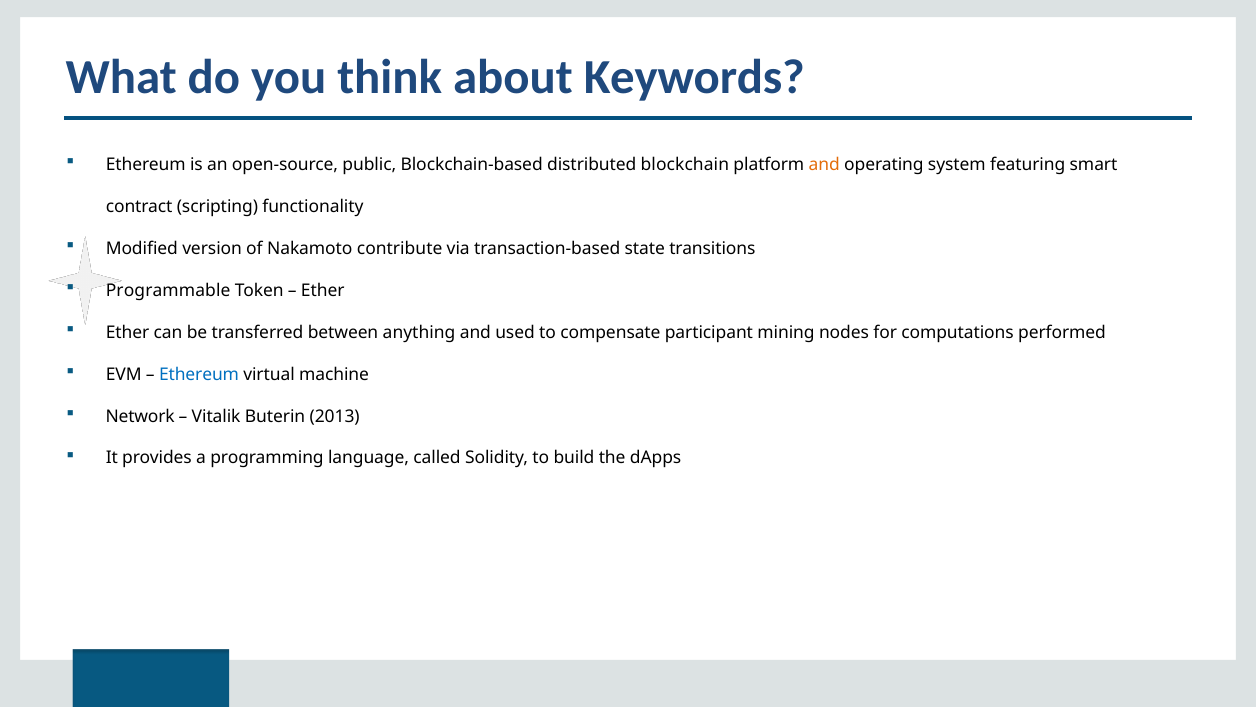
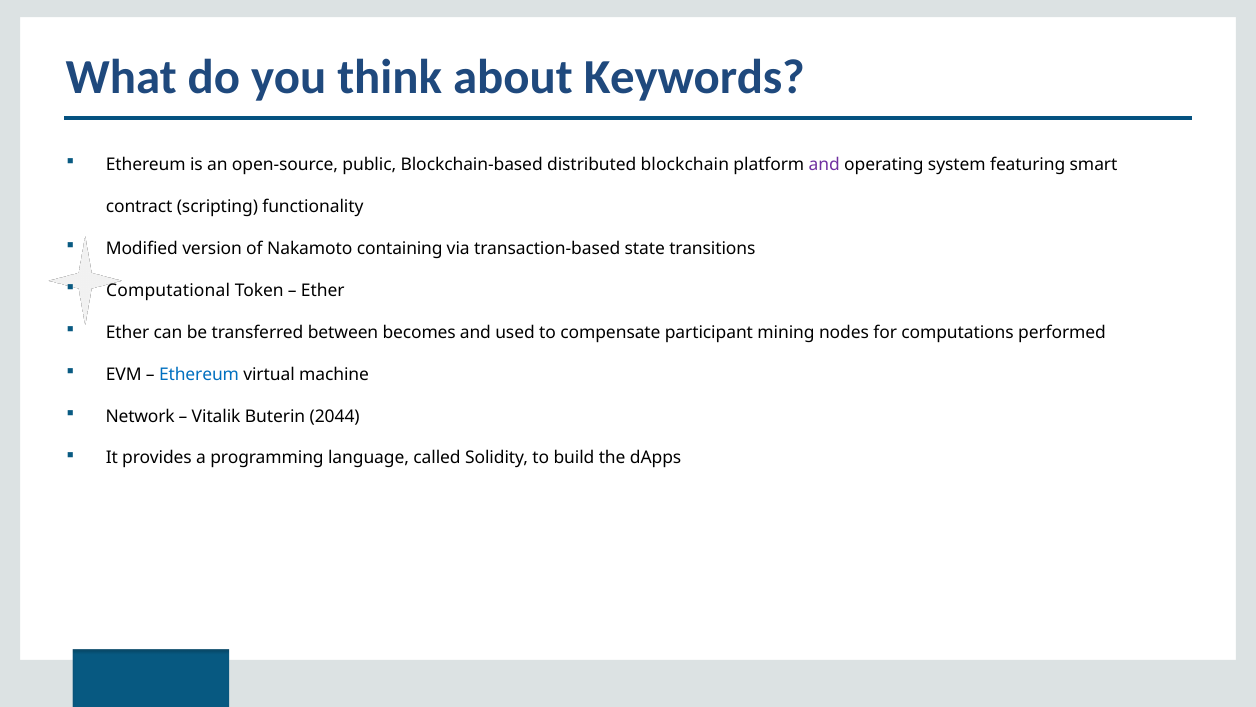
and at (824, 165) colour: orange -> purple
contribute: contribute -> containing
Programmable: Programmable -> Computational
anything: anything -> becomes
2013: 2013 -> 2044
